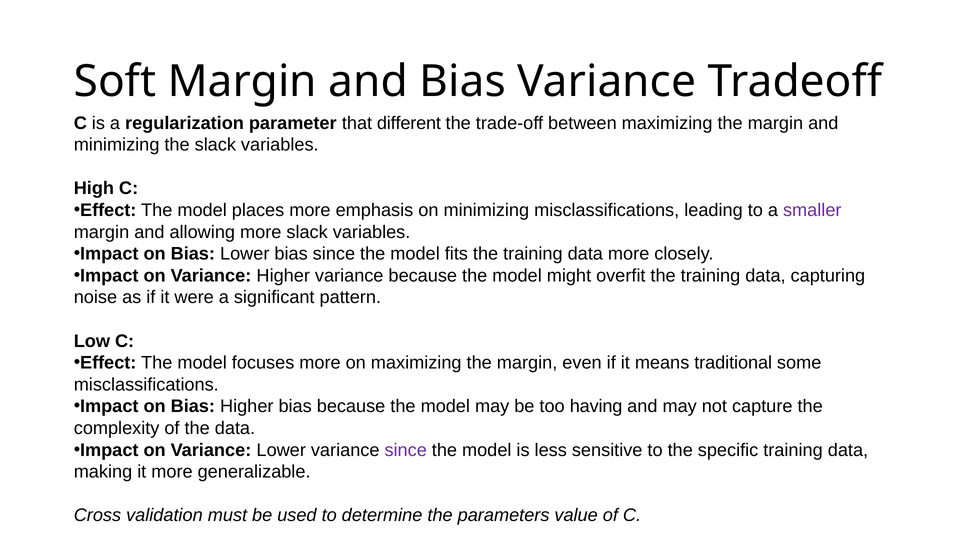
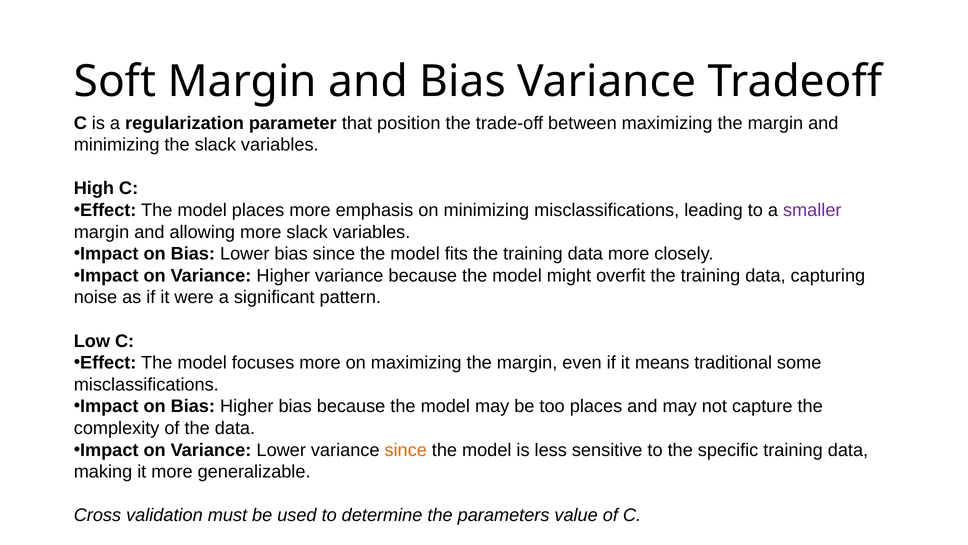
different: different -> position
too having: having -> places
since at (406, 450) colour: purple -> orange
